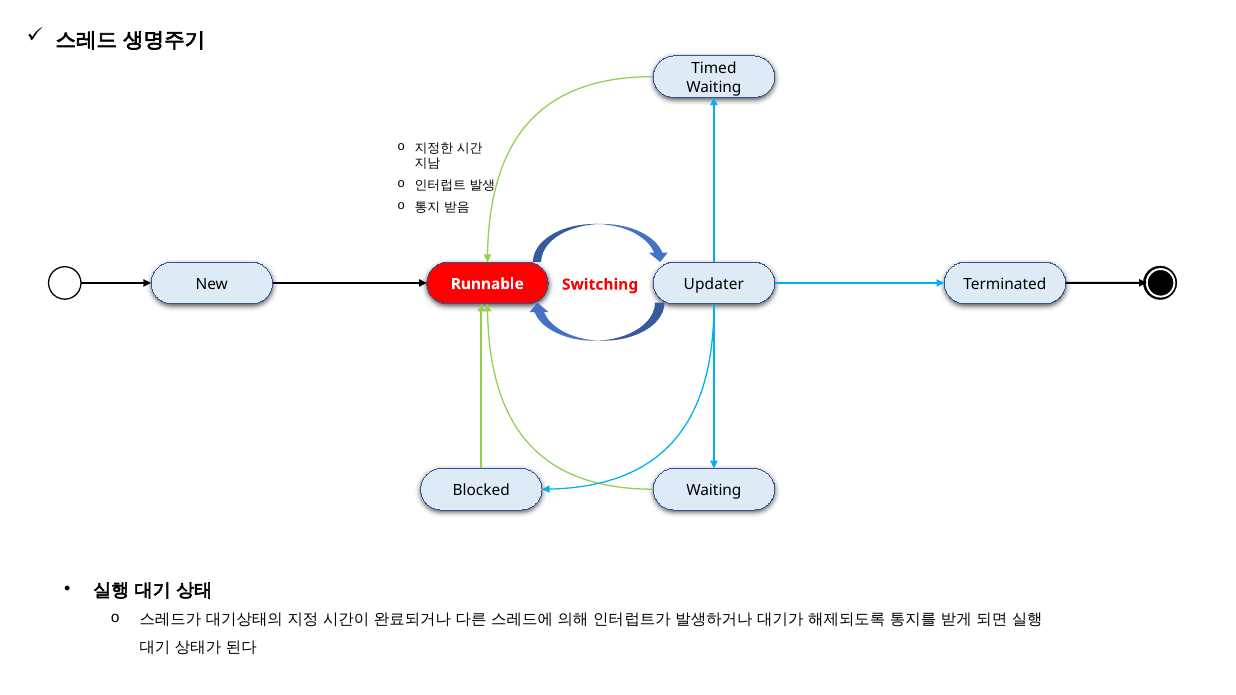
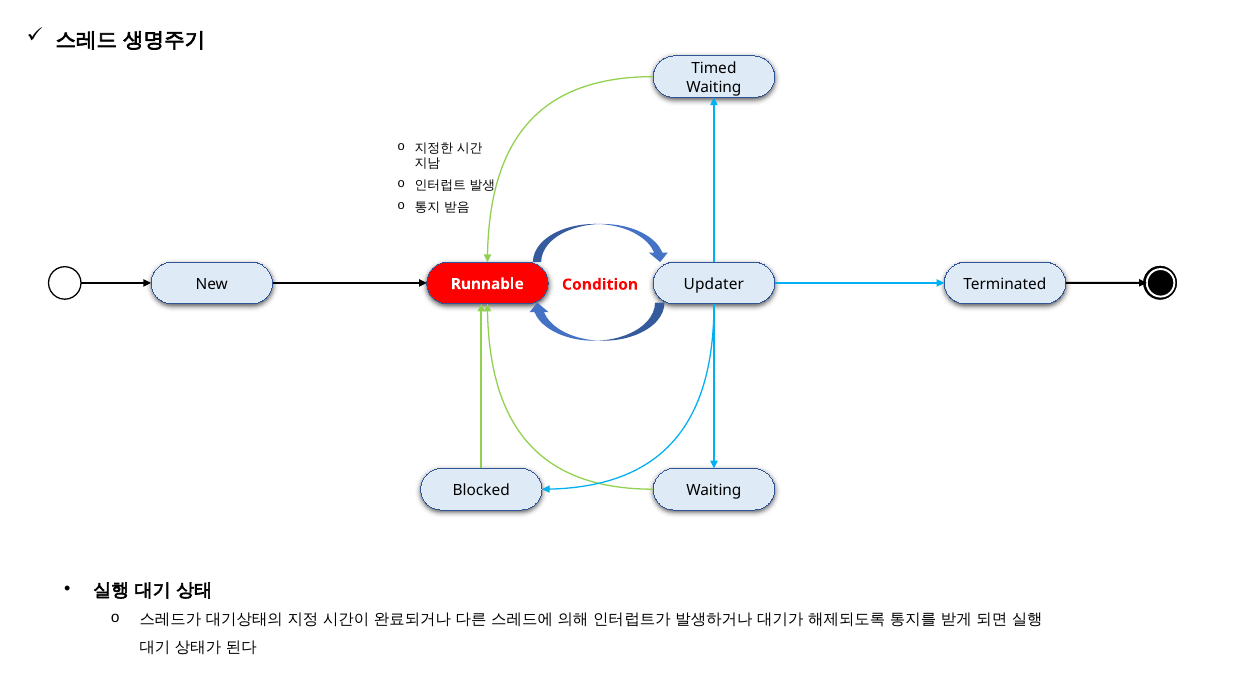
Switching: Switching -> Condition
